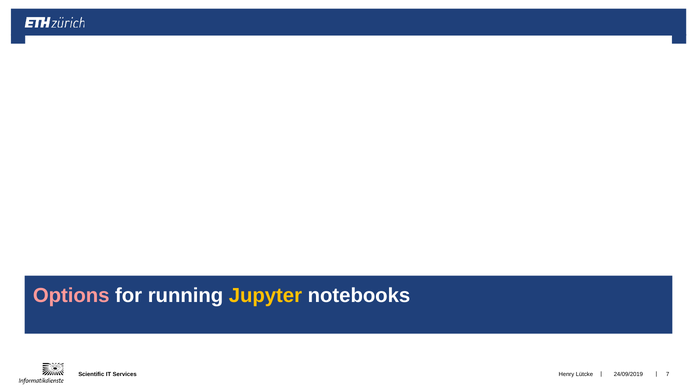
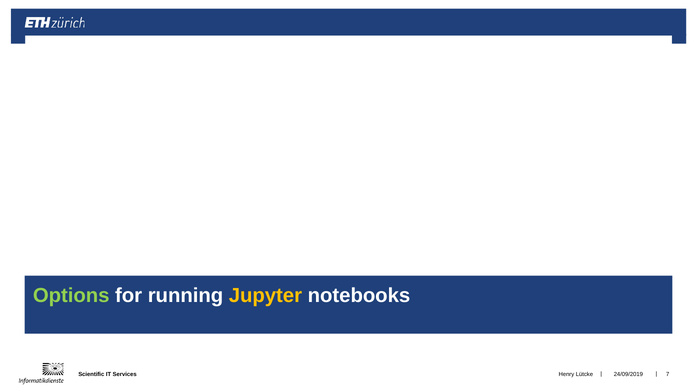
Options colour: pink -> light green
